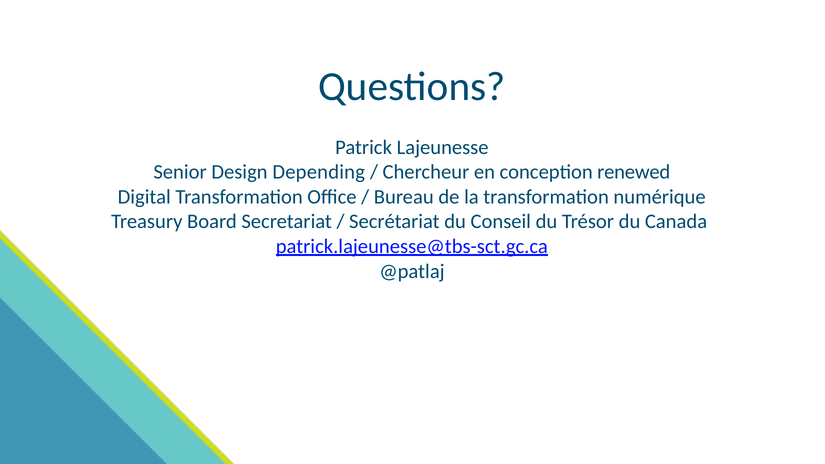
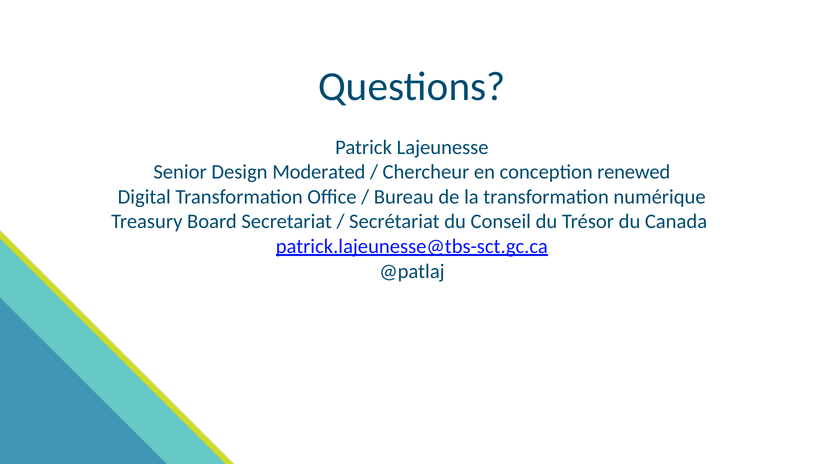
Depending: Depending -> Moderated
